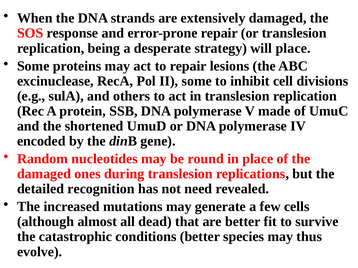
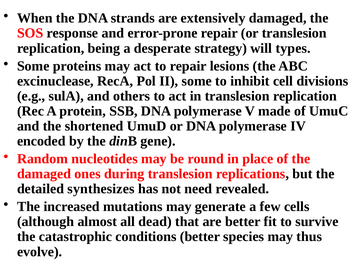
will place: place -> types
recognition: recognition -> synthesizes
